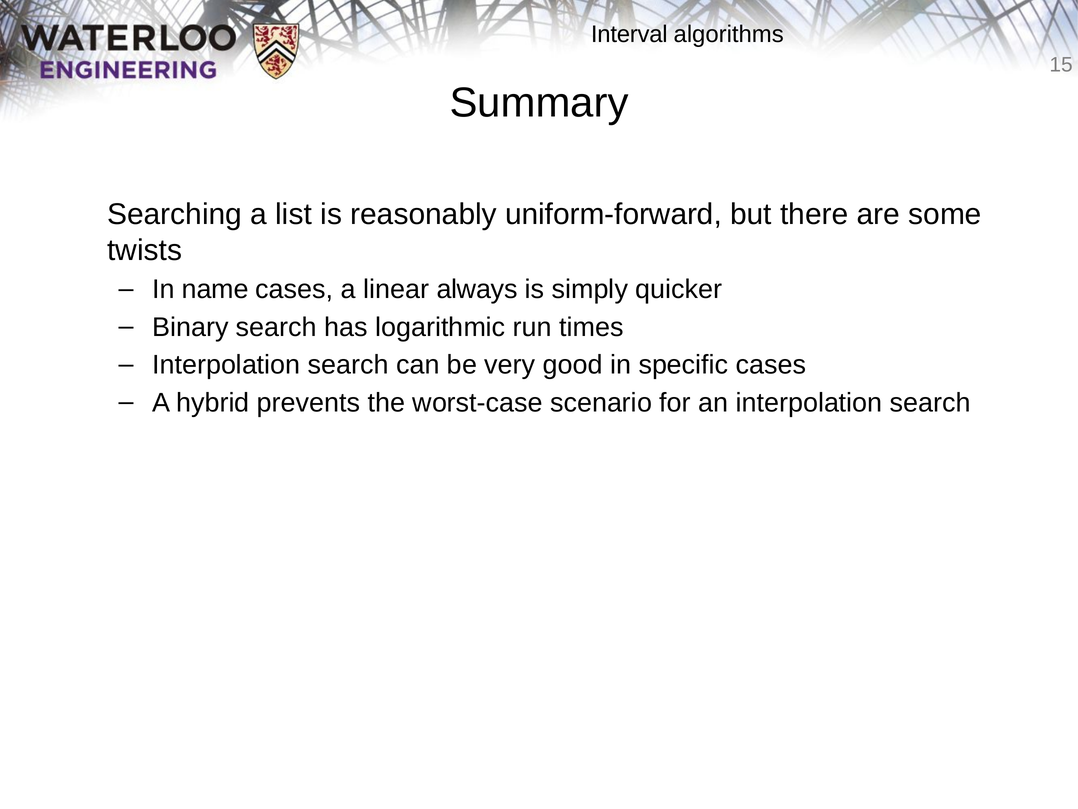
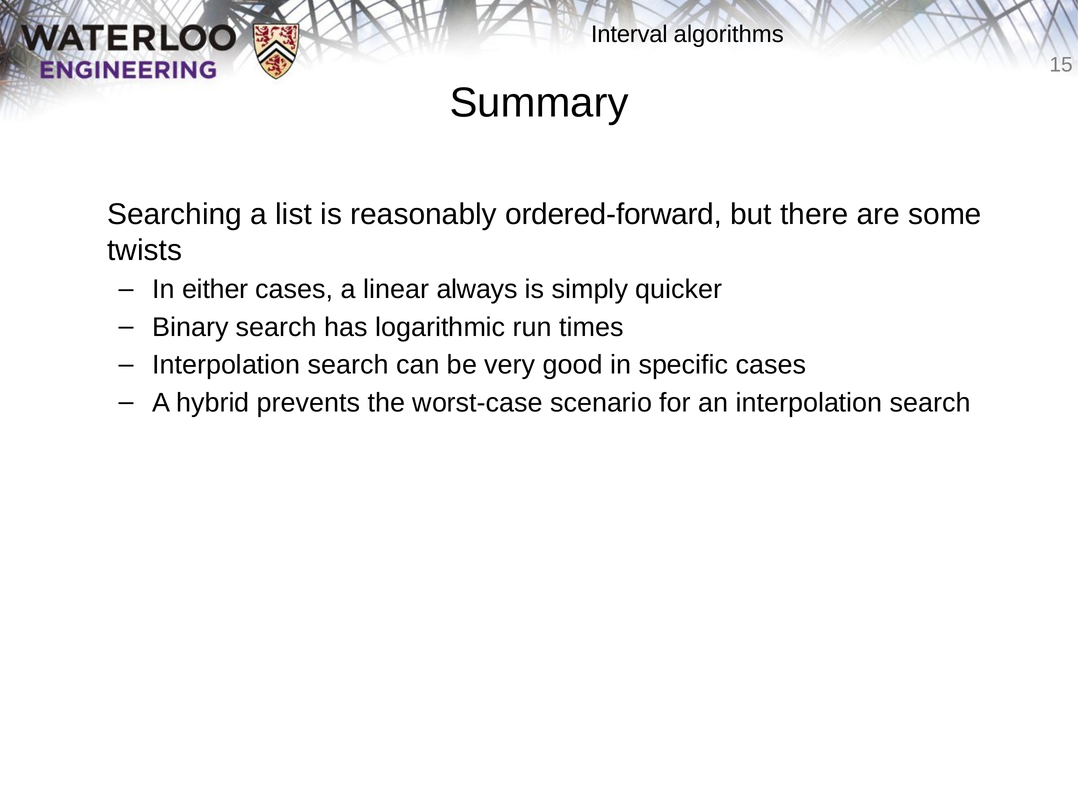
uniform-forward: uniform-forward -> ordered-forward
name: name -> either
